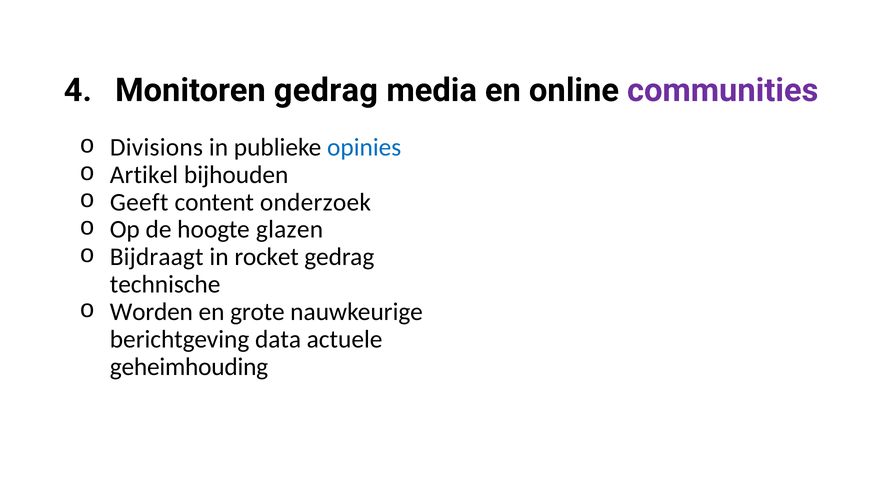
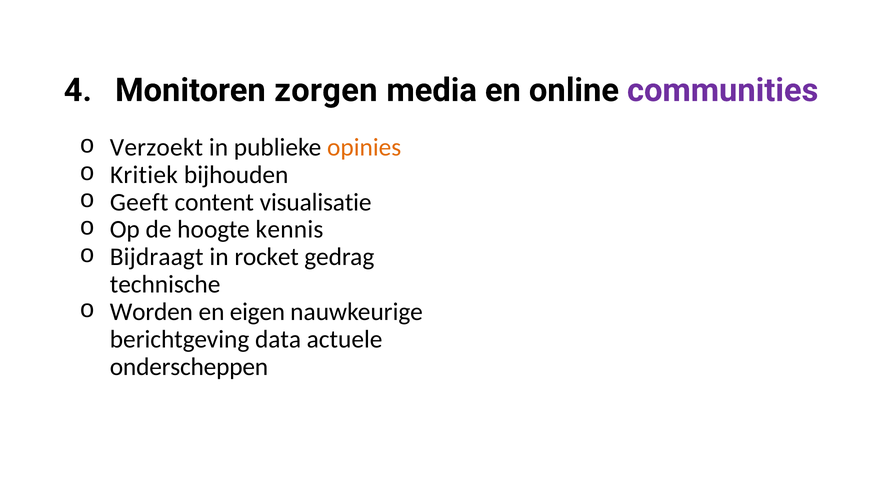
Monitoren gedrag: gedrag -> zorgen
Divisions: Divisions -> Verzoekt
opinies colour: blue -> orange
Artikel: Artikel -> Kritiek
onderzoek: onderzoek -> visualisatie
glazen: glazen -> kennis
grote: grote -> eigen
geheimhouding: geheimhouding -> onderscheppen
